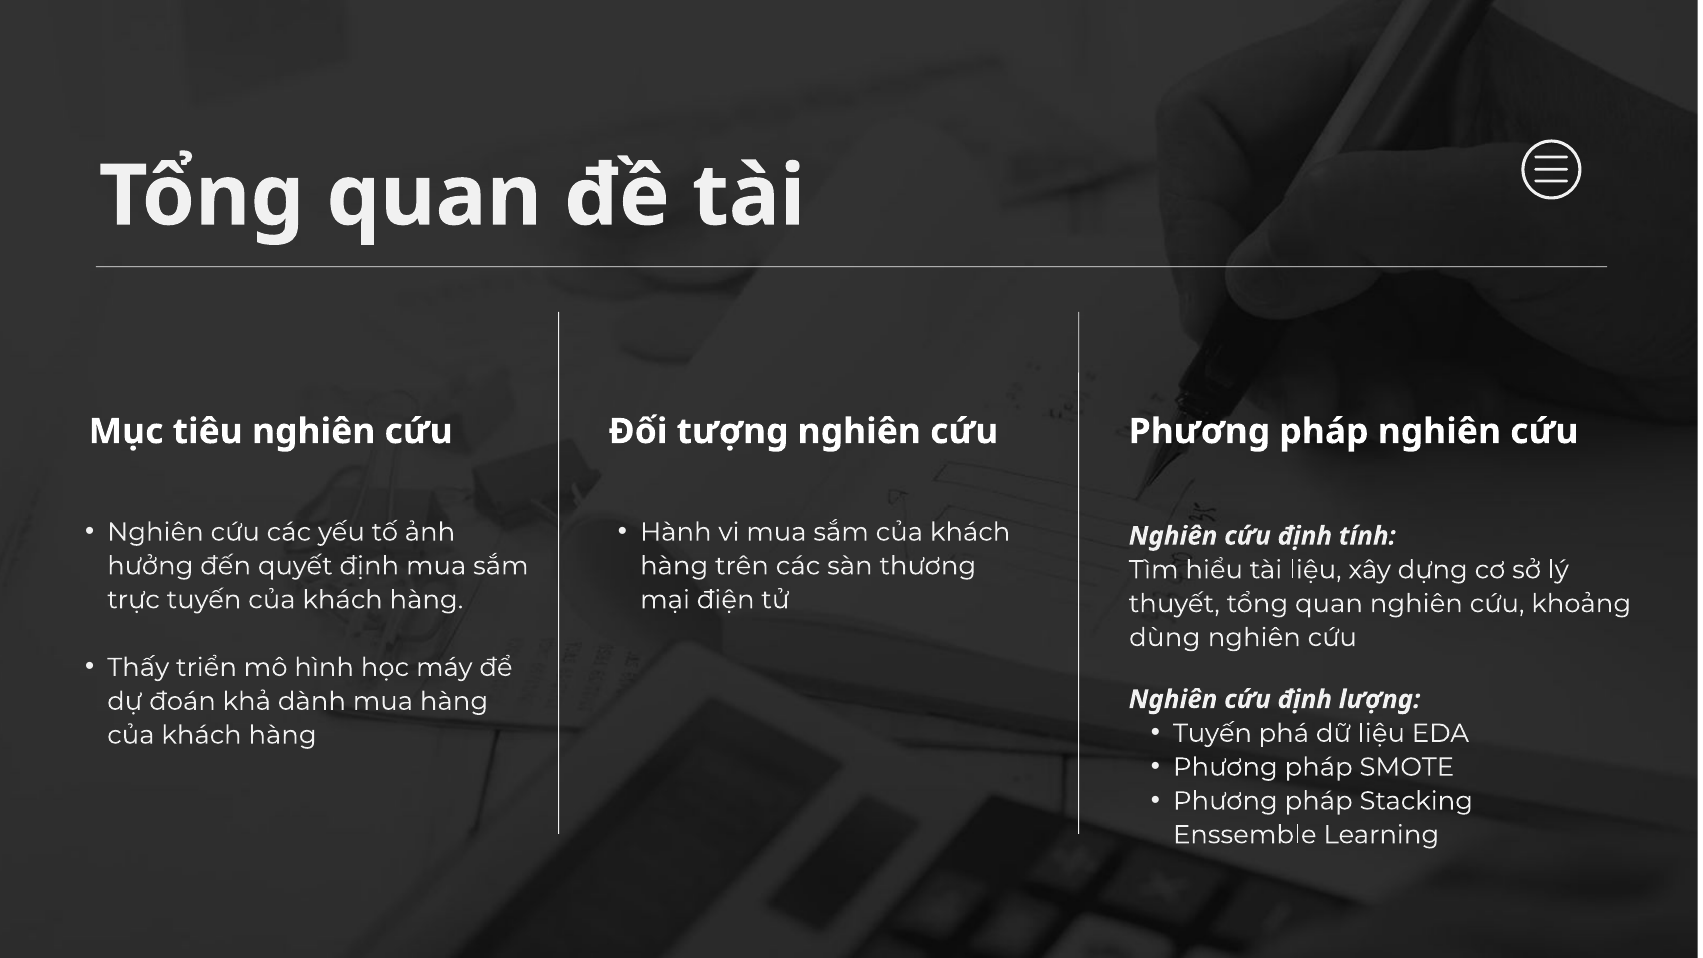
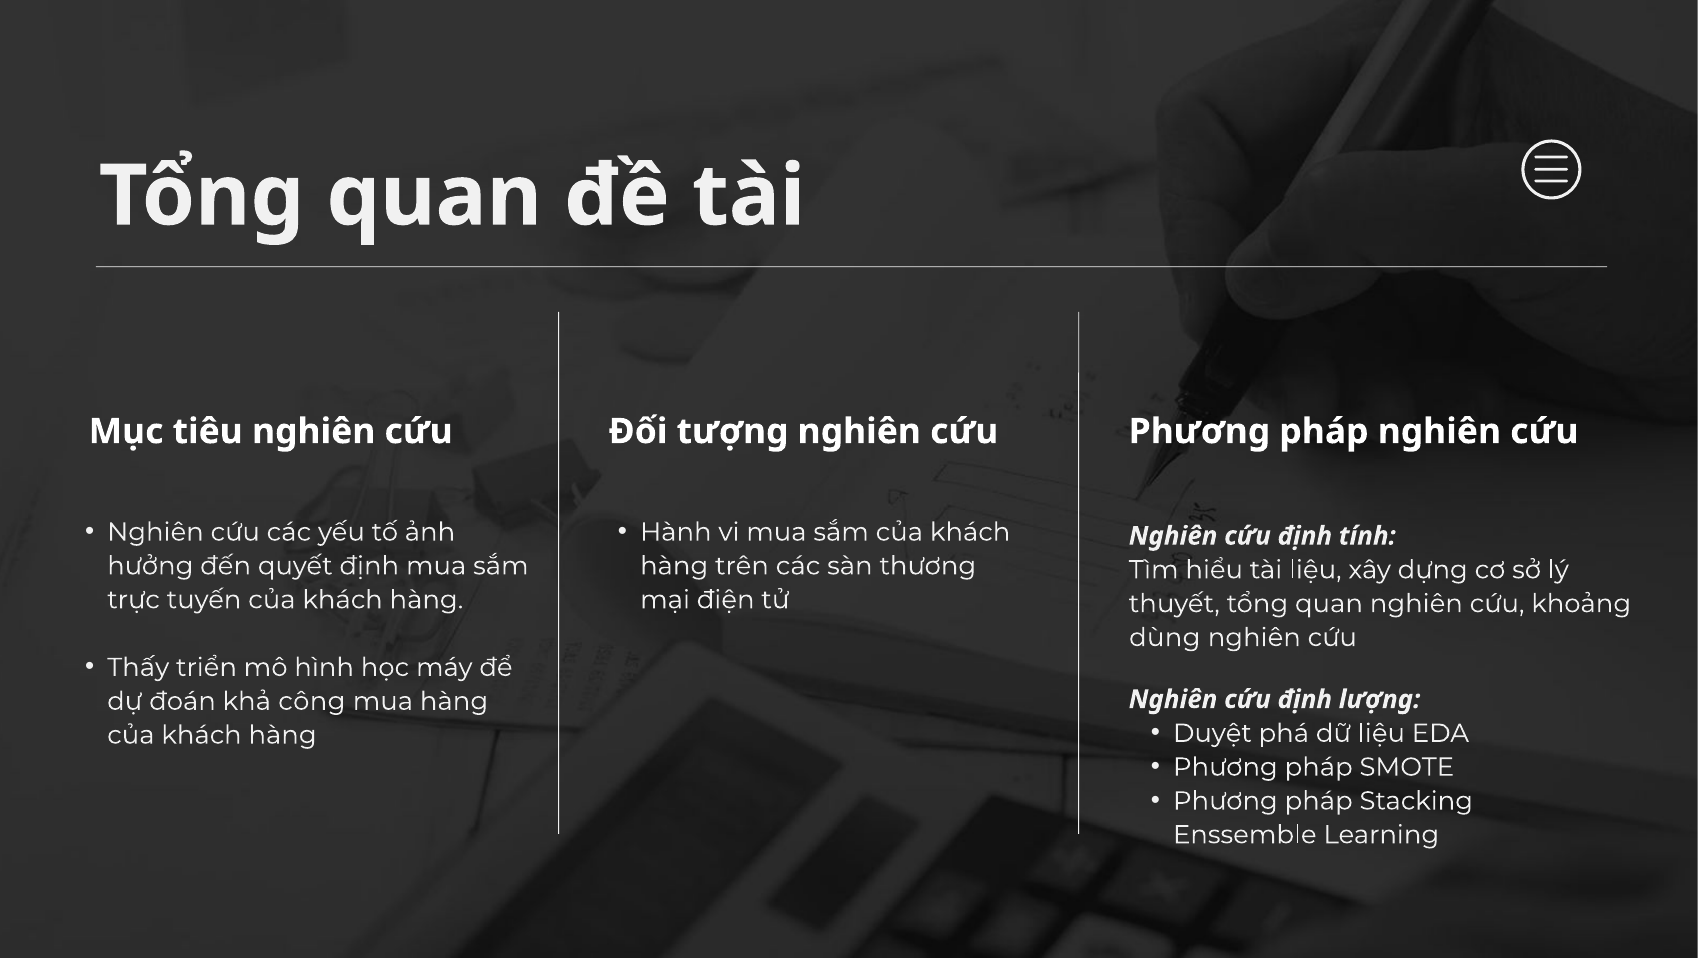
dành: dành -> công
Tuyến at (1212, 733): Tuyến -> Duyệt
